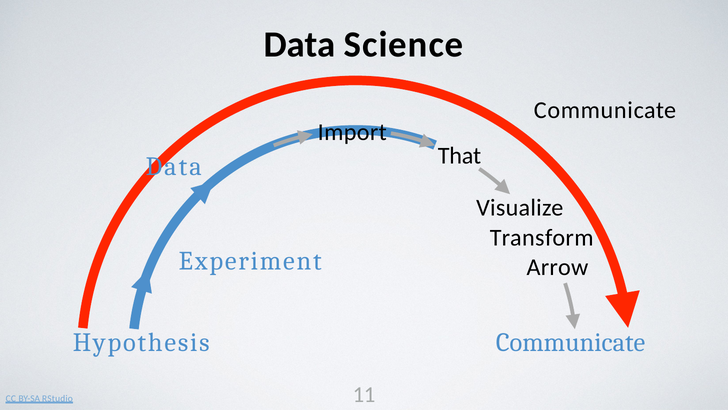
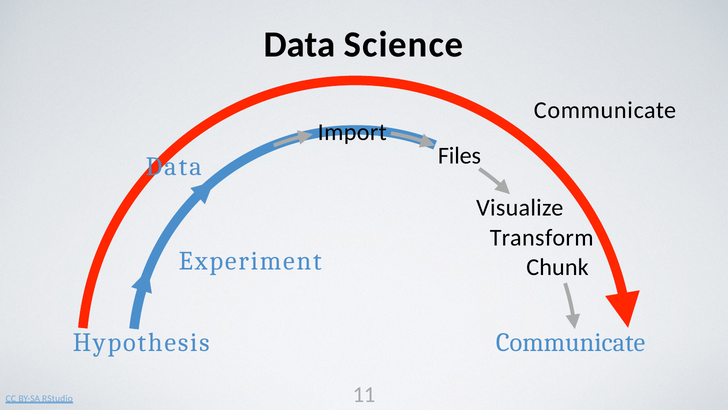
That: That -> Files
Arrow: Arrow -> Chunk
